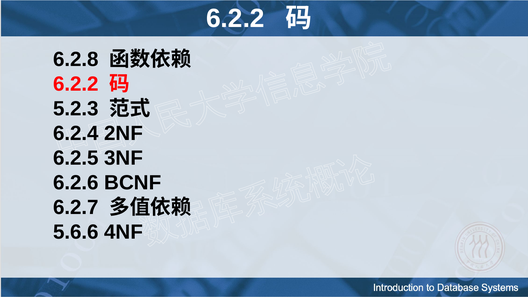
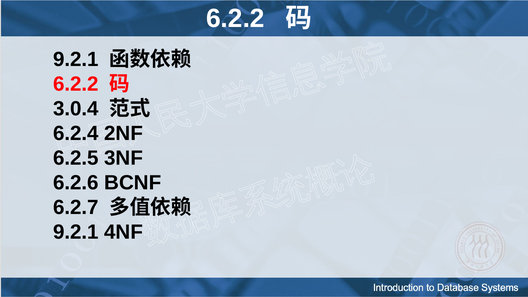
6.2.8 at (76, 59): 6.2.8 -> 9.2.1
5.2.3: 5.2.3 -> 3.0.4
5.6.6 at (76, 232): 5.6.6 -> 9.2.1
